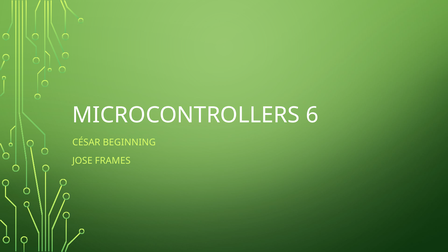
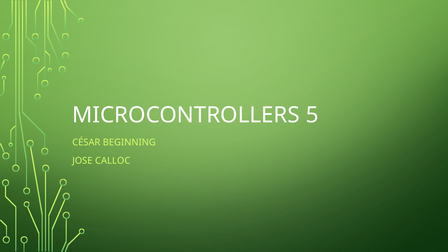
6: 6 -> 5
FRAMES: FRAMES -> CALLOC
